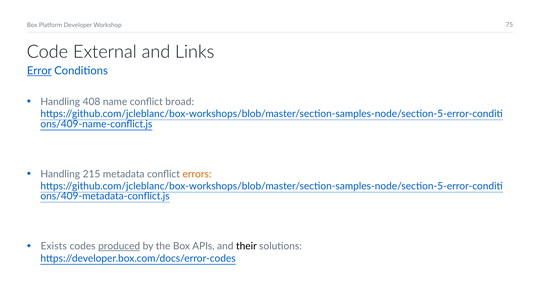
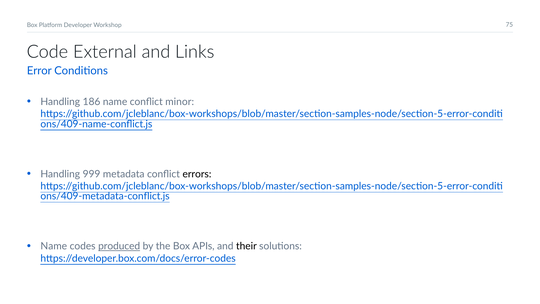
Error underline: present -> none
408: 408 -> 186
broad: broad -> minor
215: 215 -> 999
errors colour: orange -> black
Exists at (54, 246): Exists -> Name
